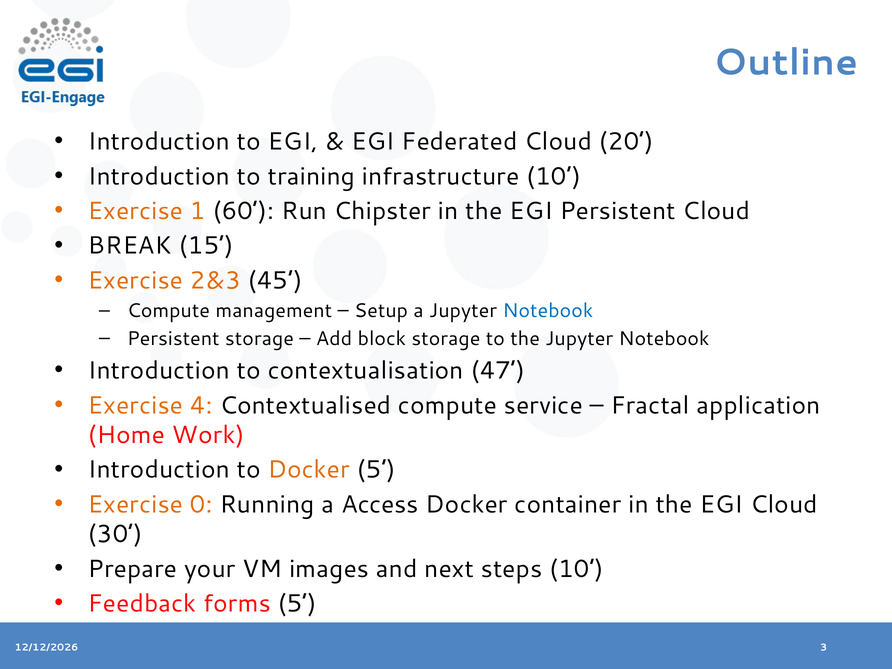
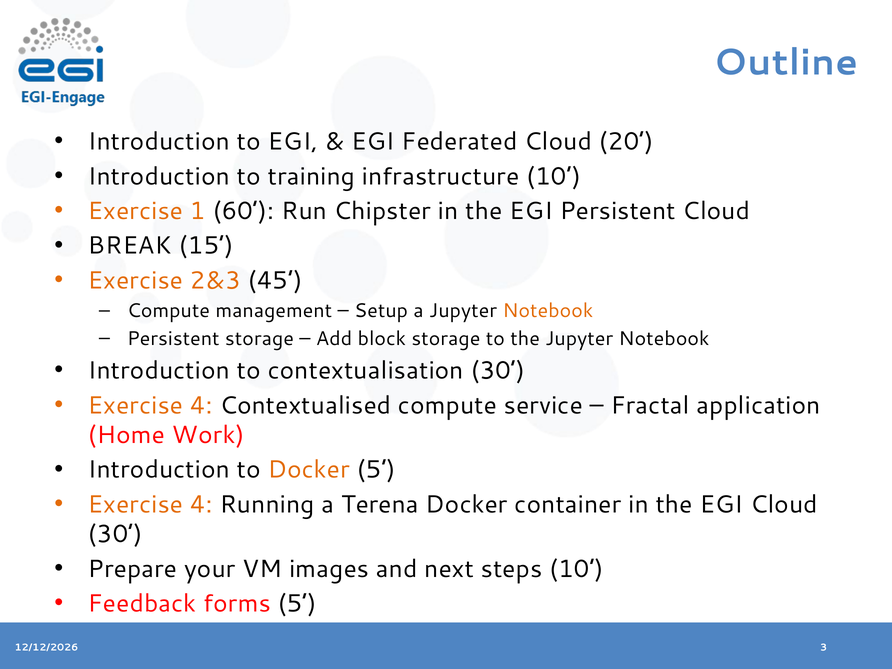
Notebook at (548, 311) colour: blue -> orange
contextualisation 47: 47 -> 30
0 at (201, 504): 0 -> 4
Access: Access -> Terena
